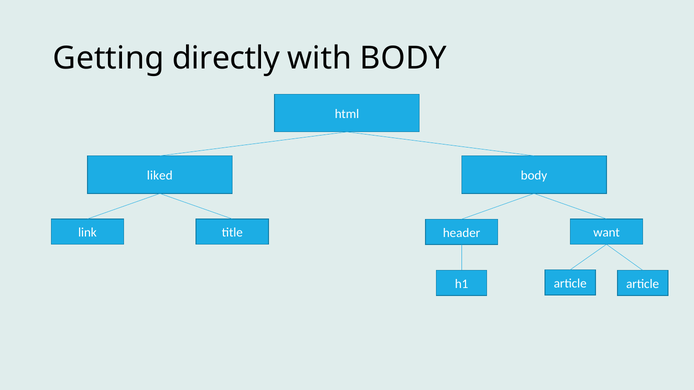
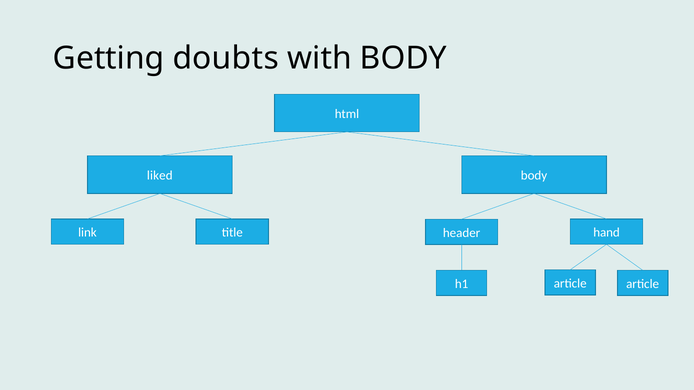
directly: directly -> doubts
want: want -> hand
